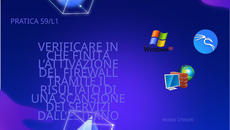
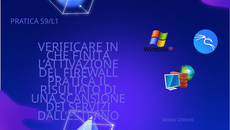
TRAMITE at (72, 81): TRAMITE -> PRATICA
